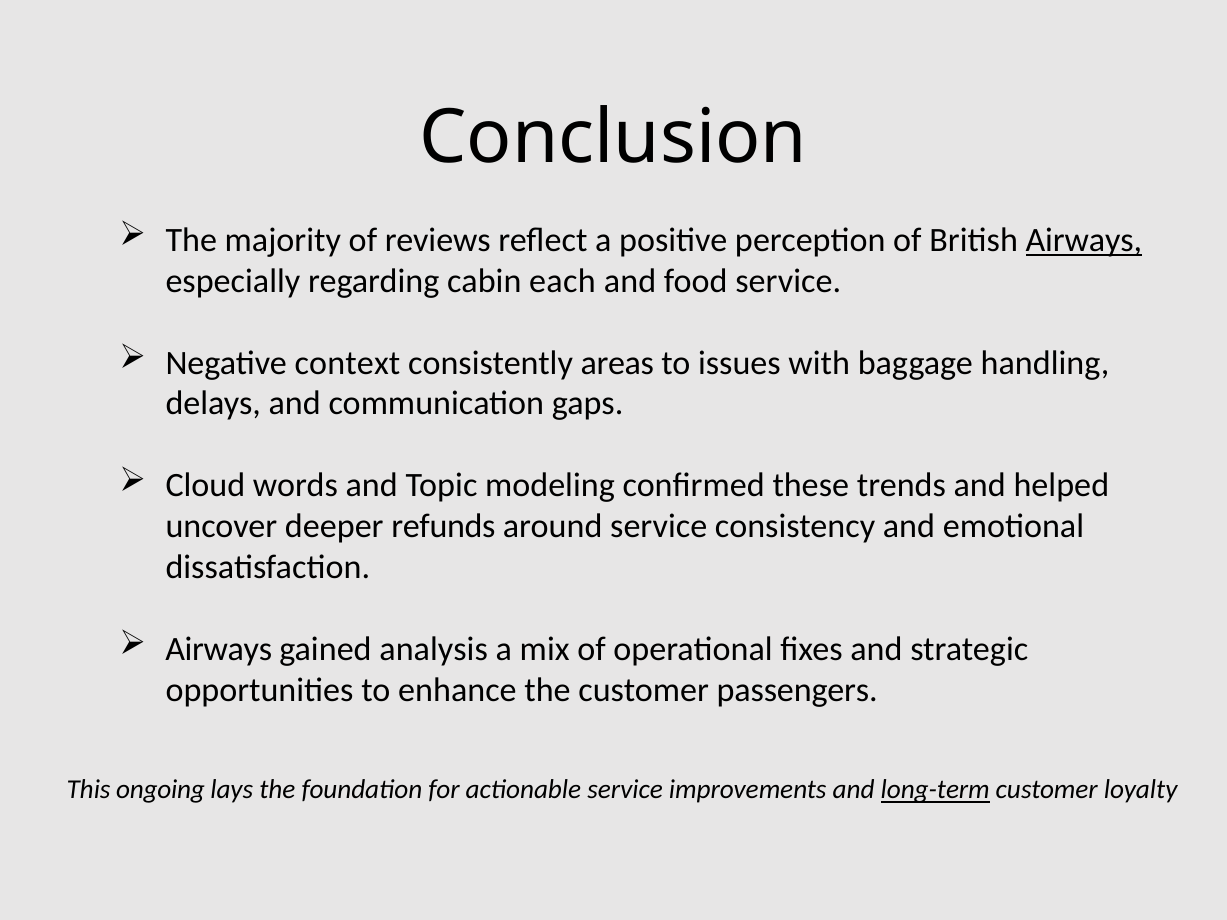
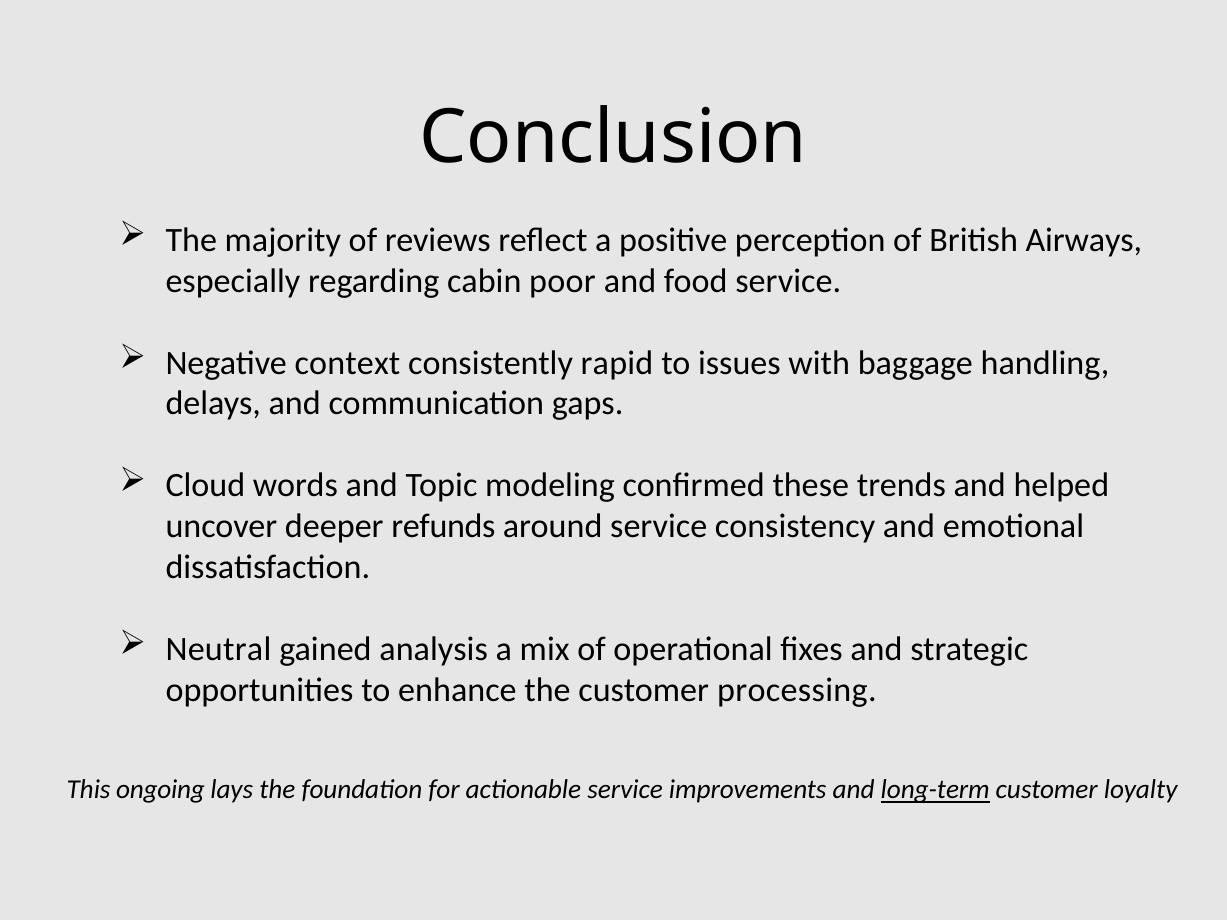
Airways at (1084, 240) underline: present -> none
each: each -> poor
areas: areas -> rapid
Airways at (219, 649): Airways -> Neutral
passengers: passengers -> processing
